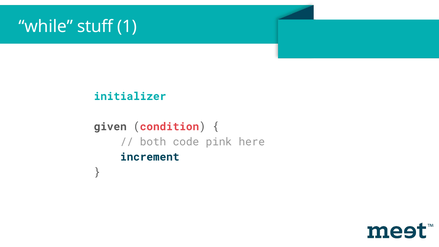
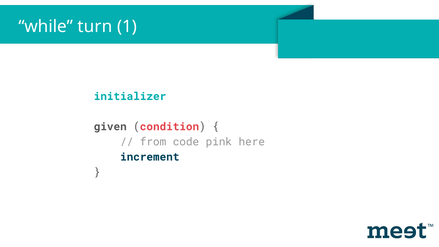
stuff: stuff -> turn
both: both -> from
